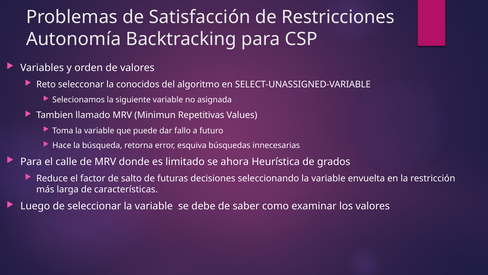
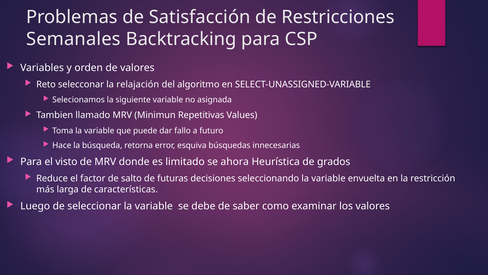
Autonomía: Autonomía -> Semanales
conocidos: conocidos -> relajación
calle: calle -> visto
